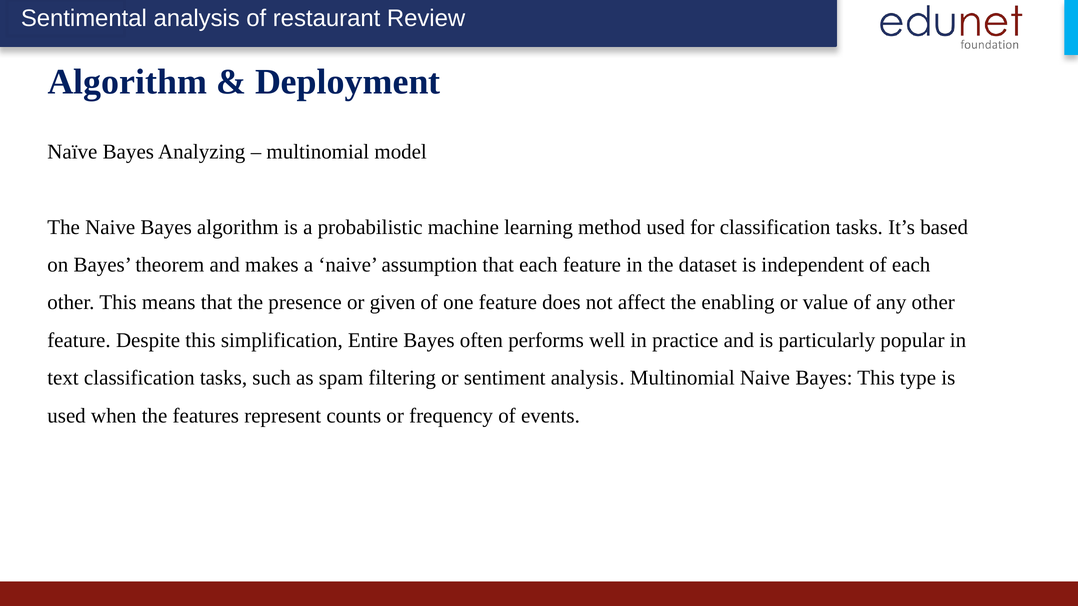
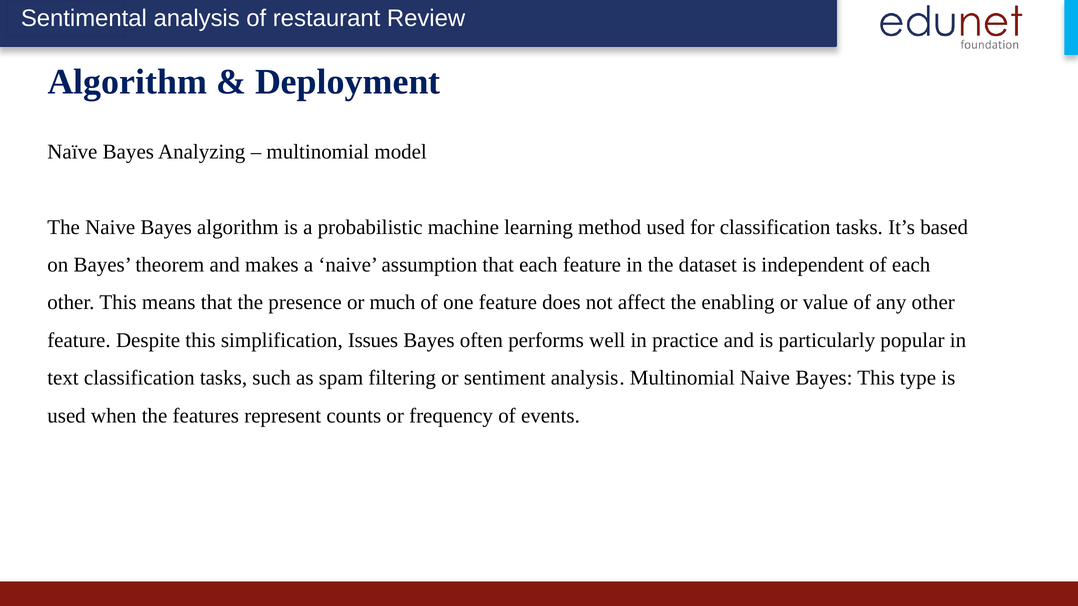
given: given -> much
Entire: Entire -> Issues
